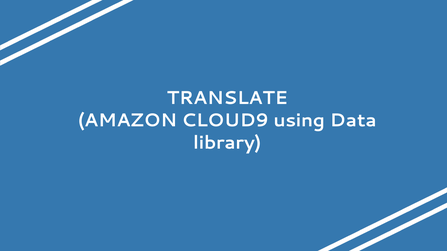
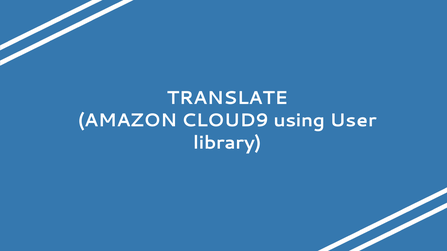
Data: Data -> User
